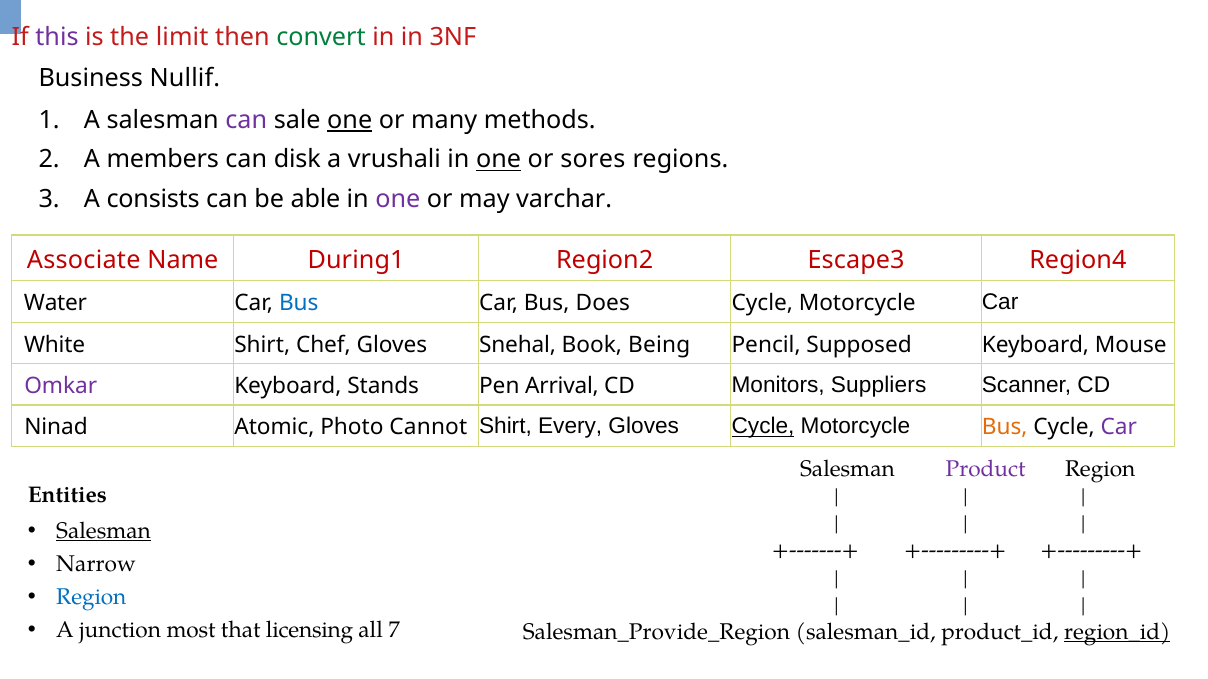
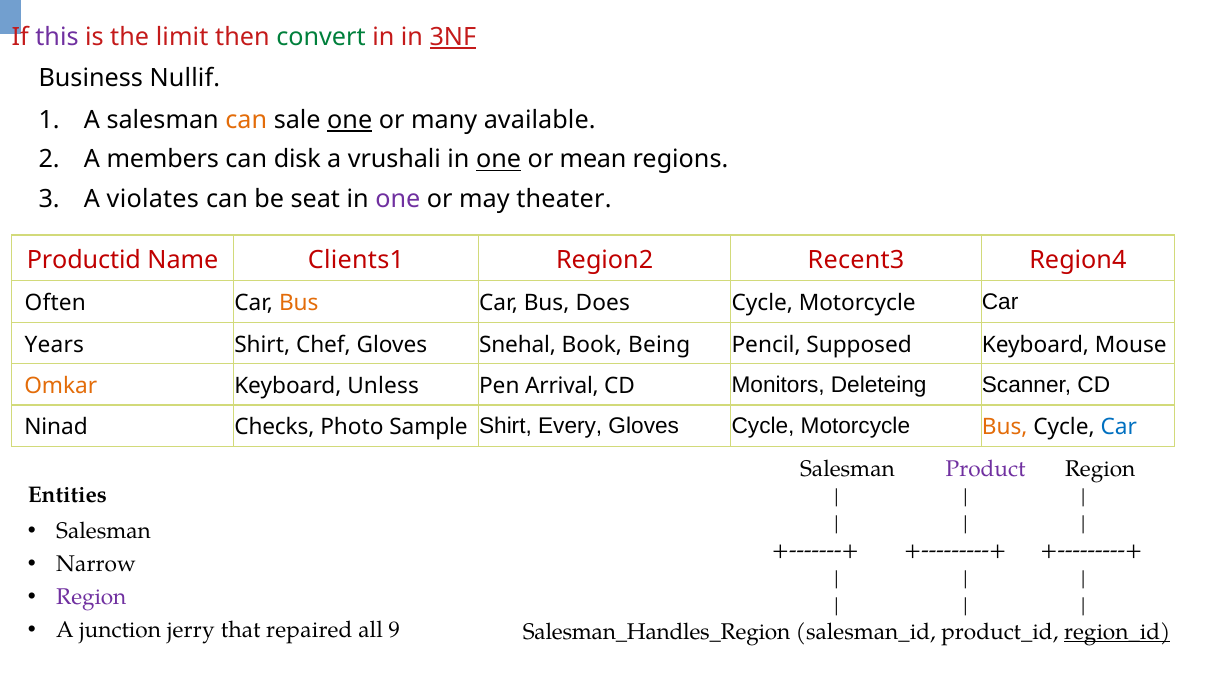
3NF underline: none -> present
can at (246, 120) colour: purple -> orange
methods: methods -> available
sores: sores -> mean
consists: consists -> violates
able: able -> seat
varchar: varchar -> theater
Associate: Associate -> Productid
During1: During1 -> Clients1
Escape3: Escape3 -> Recent3
Water: Water -> Often
Bus at (299, 303) colour: blue -> orange
White: White -> Years
Omkar colour: purple -> orange
Stands: Stands -> Unless
Suppliers: Suppliers -> Deleteing
Atomic: Atomic -> Checks
Cannot: Cannot -> Sample
Cycle at (763, 427) underline: present -> none
Car at (1119, 428) colour: purple -> blue
Salesman at (104, 531) underline: present -> none
Region at (91, 598) colour: blue -> purple
most: most -> jerry
licensing: licensing -> repaired
7: 7 -> 9
Salesman_Provide_Region: Salesman_Provide_Region -> Salesman_Handles_Region
